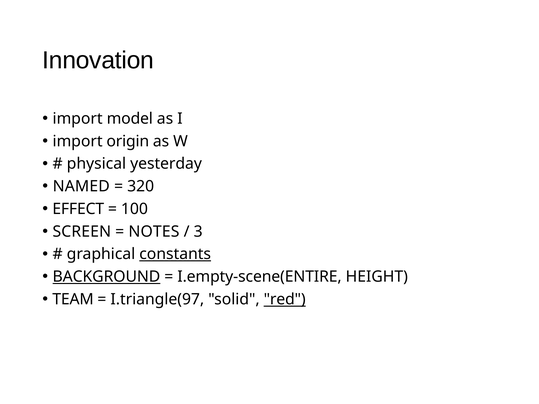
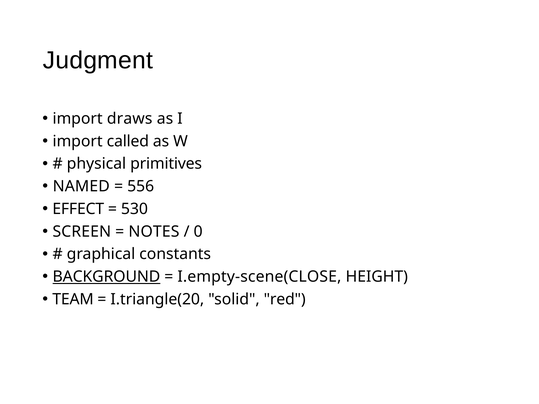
Innovation: Innovation -> Judgment
model: model -> draws
origin: origin -> called
yesterday: yesterday -> primitives
320: 320 -> 556
100: 100 -> 530
3: 3 -> 0
constants underline: present -> none
I.empty-scene(ENTIRE: I.empty-scene(ENTIRE -> I.empty-scene(CLOSE
I.triangle(97: I.triangle(97 -> I.triangle(20
red underline: present -> none
